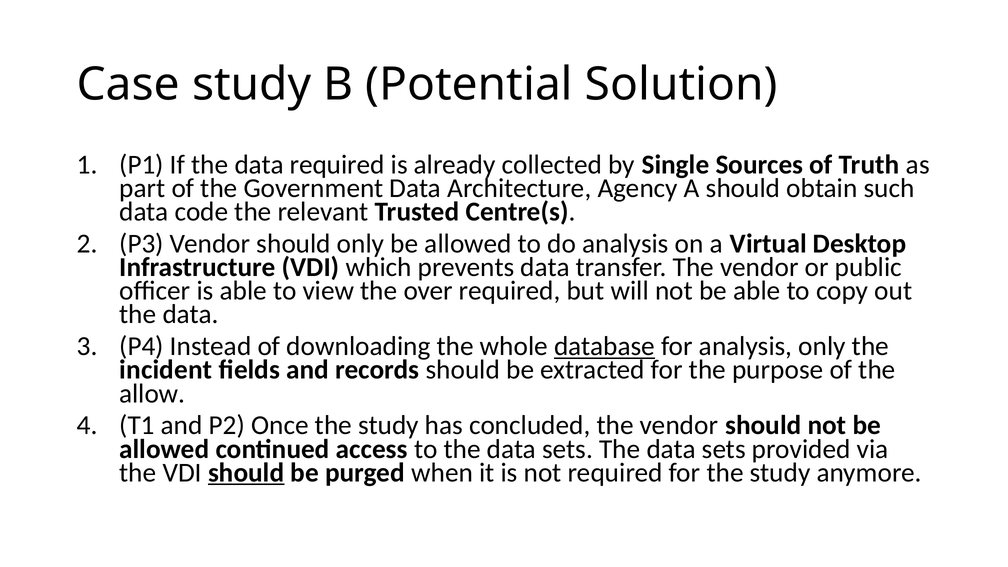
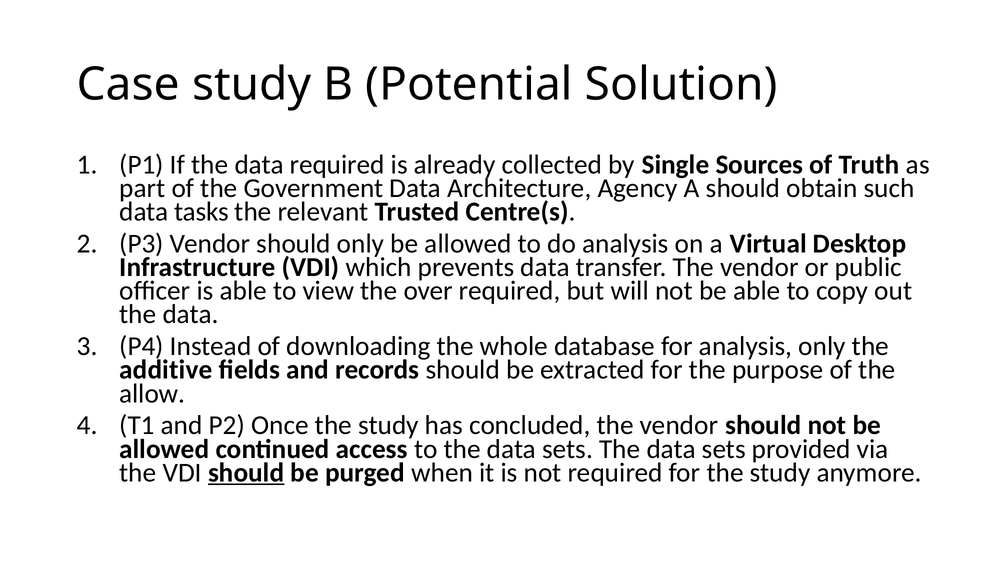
code: code -> tasks
database underline: present -> none
incident: incident -> additive
